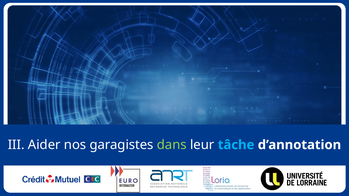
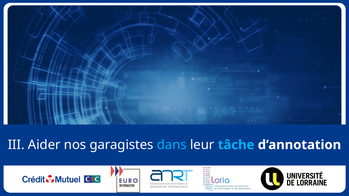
dans colour: light green -> light blue
